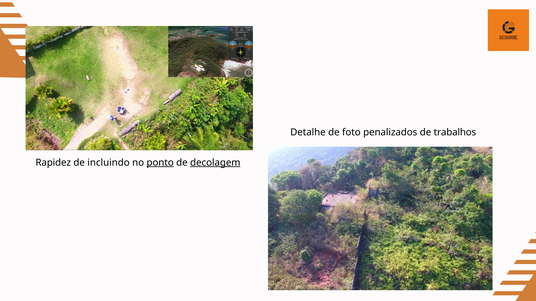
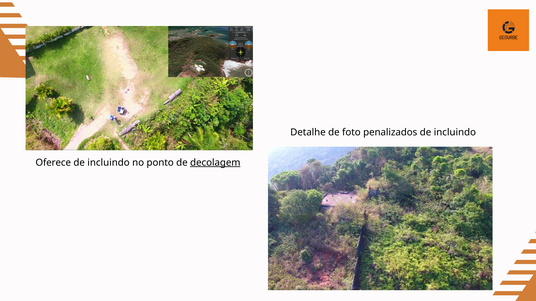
trabalhos at (455, 132): trabalhos -> incluindo
Rapidez: Rapidez -> Oferece
ponto underline: present -> none
